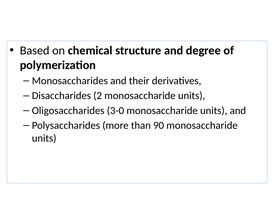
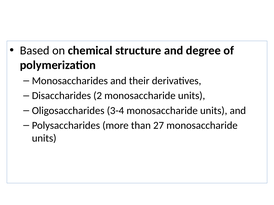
3-0: 3-0 -> 3-4
90: 90 -> 27
